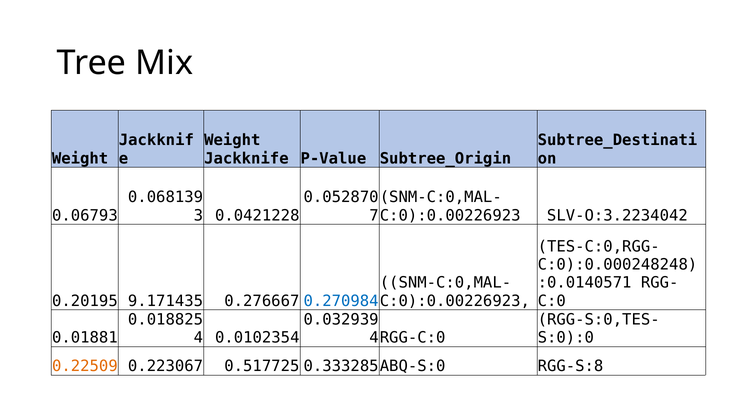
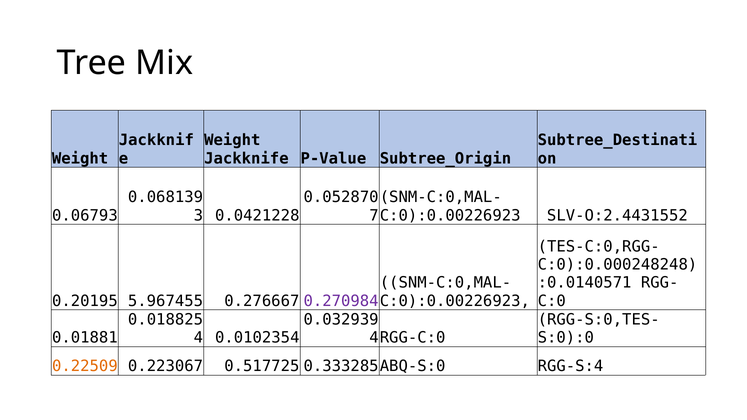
SLV-O:3.2234042: SLV-O:3.2234042 -> SLV-O:2.4431552
9.171435: 9.171435 -> 5.967455
0.270984 colour: blue -> purple
RGG-S:8: RGG-S:8 -> RGG-S:4
